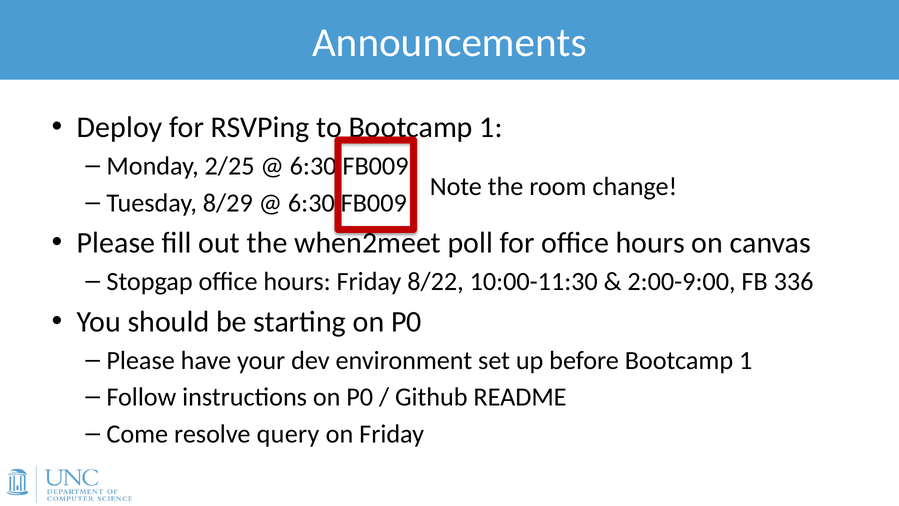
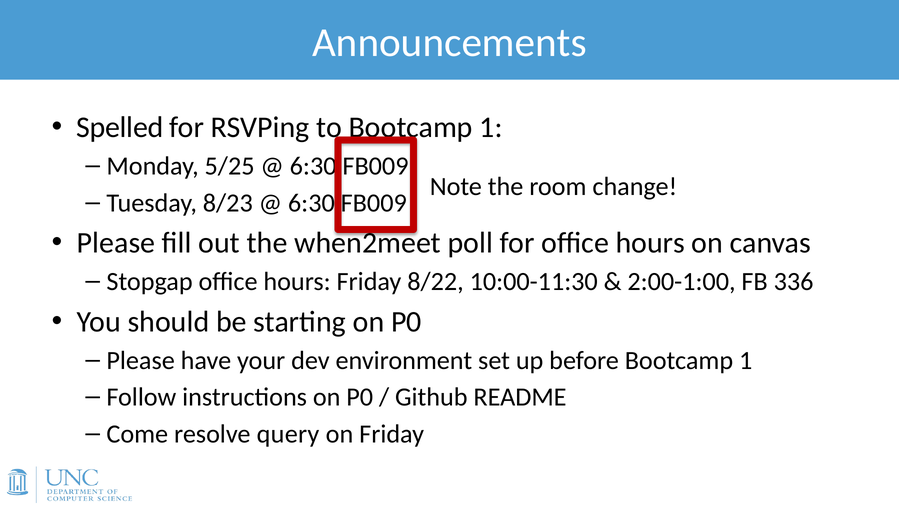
Deploy: Deploy -> Spelled
2/25: 2/25 -> 5/25
8/29: 8/29 -> 8/23
2:00-9:00: 2:00-9:00 -> 2:00-1:00
